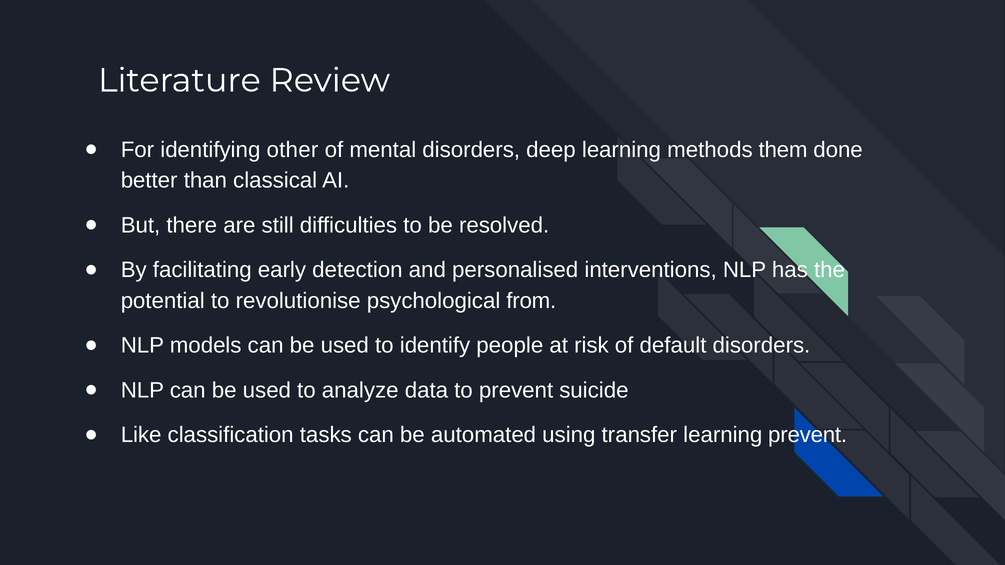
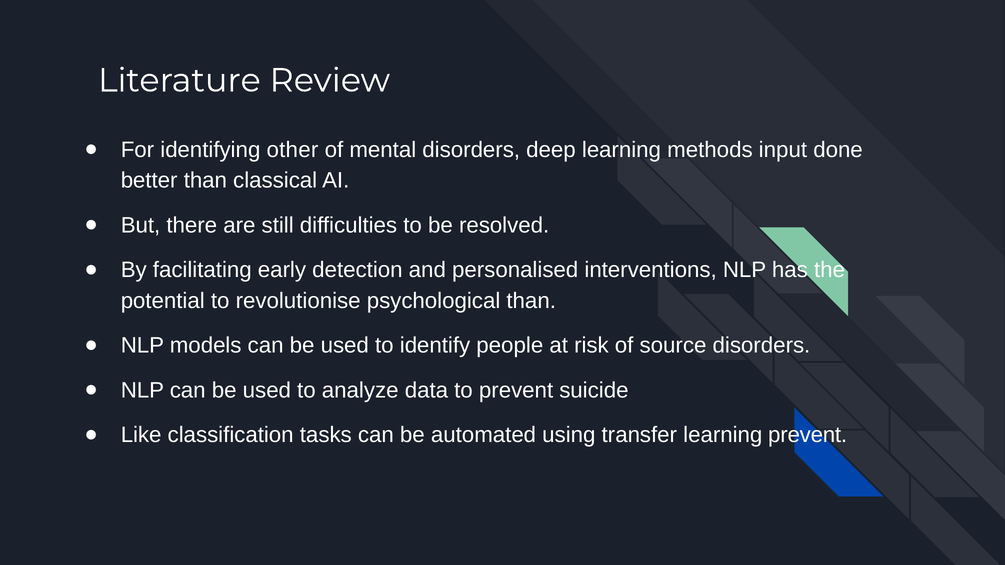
them: them -> input
psychological from: from -> than
default: default -> source
